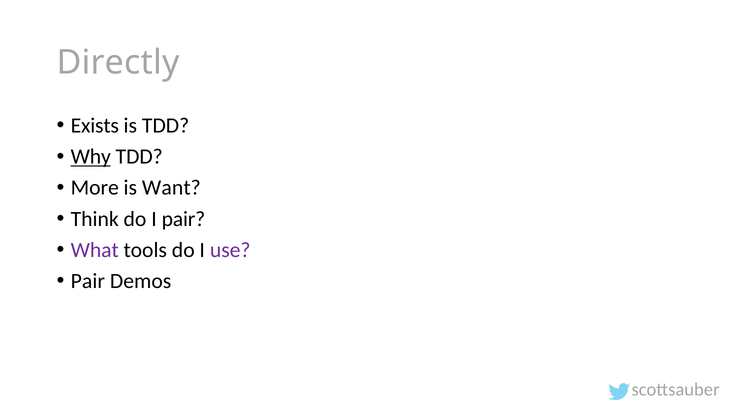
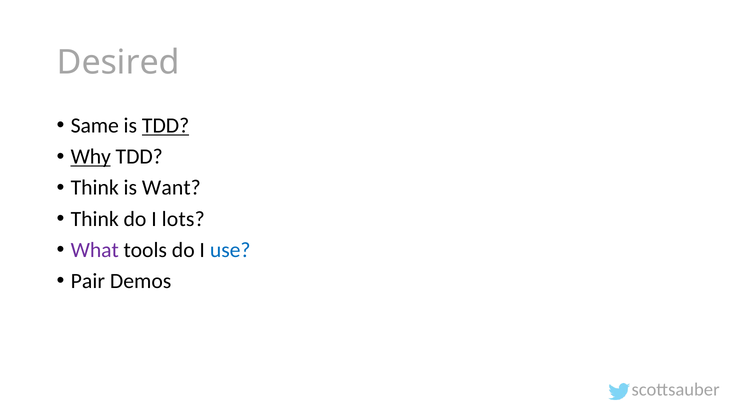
Directly: Directly -> Desired
Exists: Exists -> Same
TDD at (166, 126) underline: none -> present
More at (95, 188): More -> Think
I pair: pair -> lots
use colour: purple -> blue
